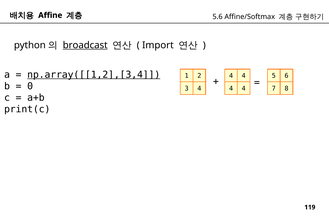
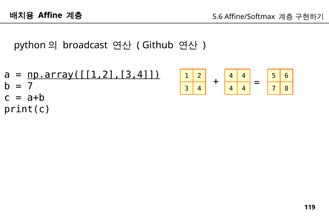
broadcast underline: present -> none
Import: Import -> Github
0 at (30, 86): 0 -> 7
